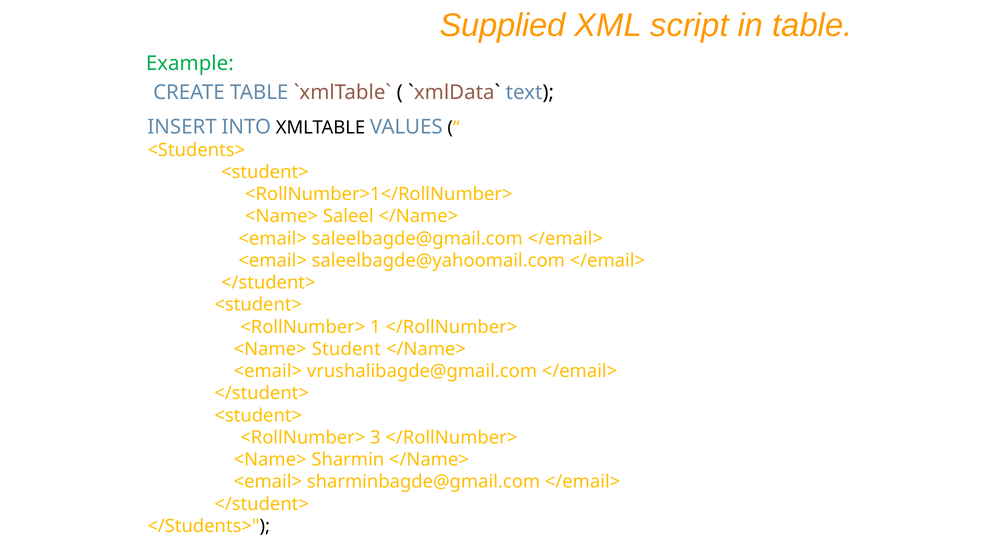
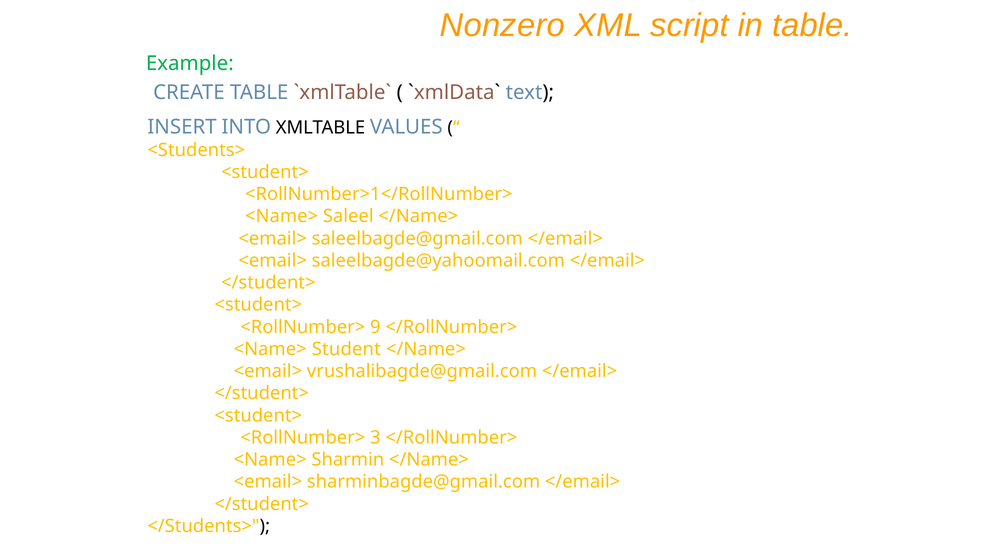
Supplied: Supplied -> Nonzero
1: 1 -> 9
